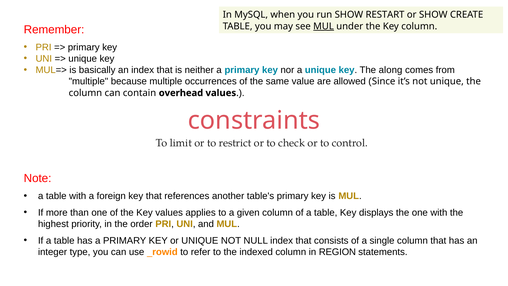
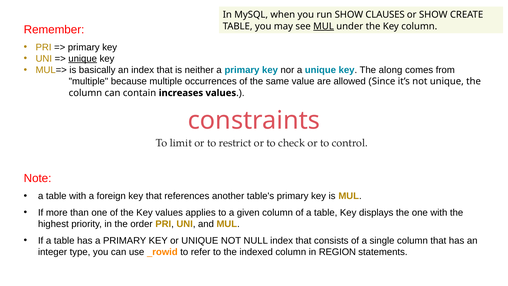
RESTART: RESTART -> CLAUSES
unique at (83, 59) underline: none -> present
overhead: overhead -> increases
